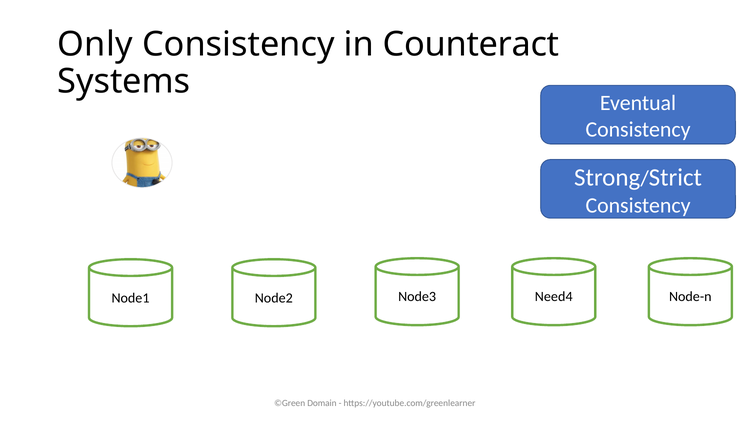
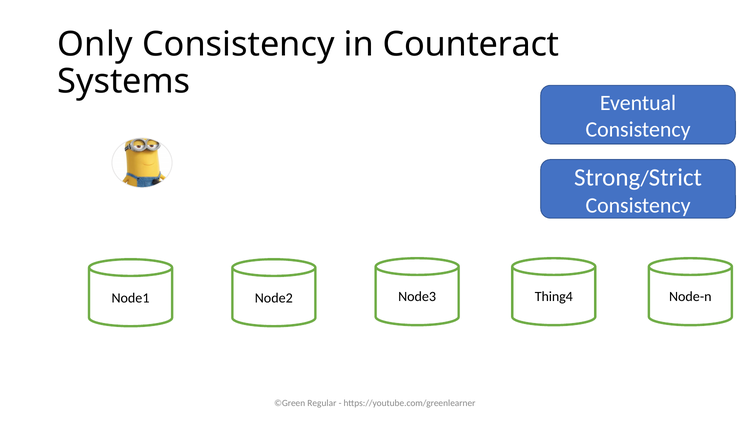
Need4: Need4 -> Thing4
Domain: Domain -> Regular
